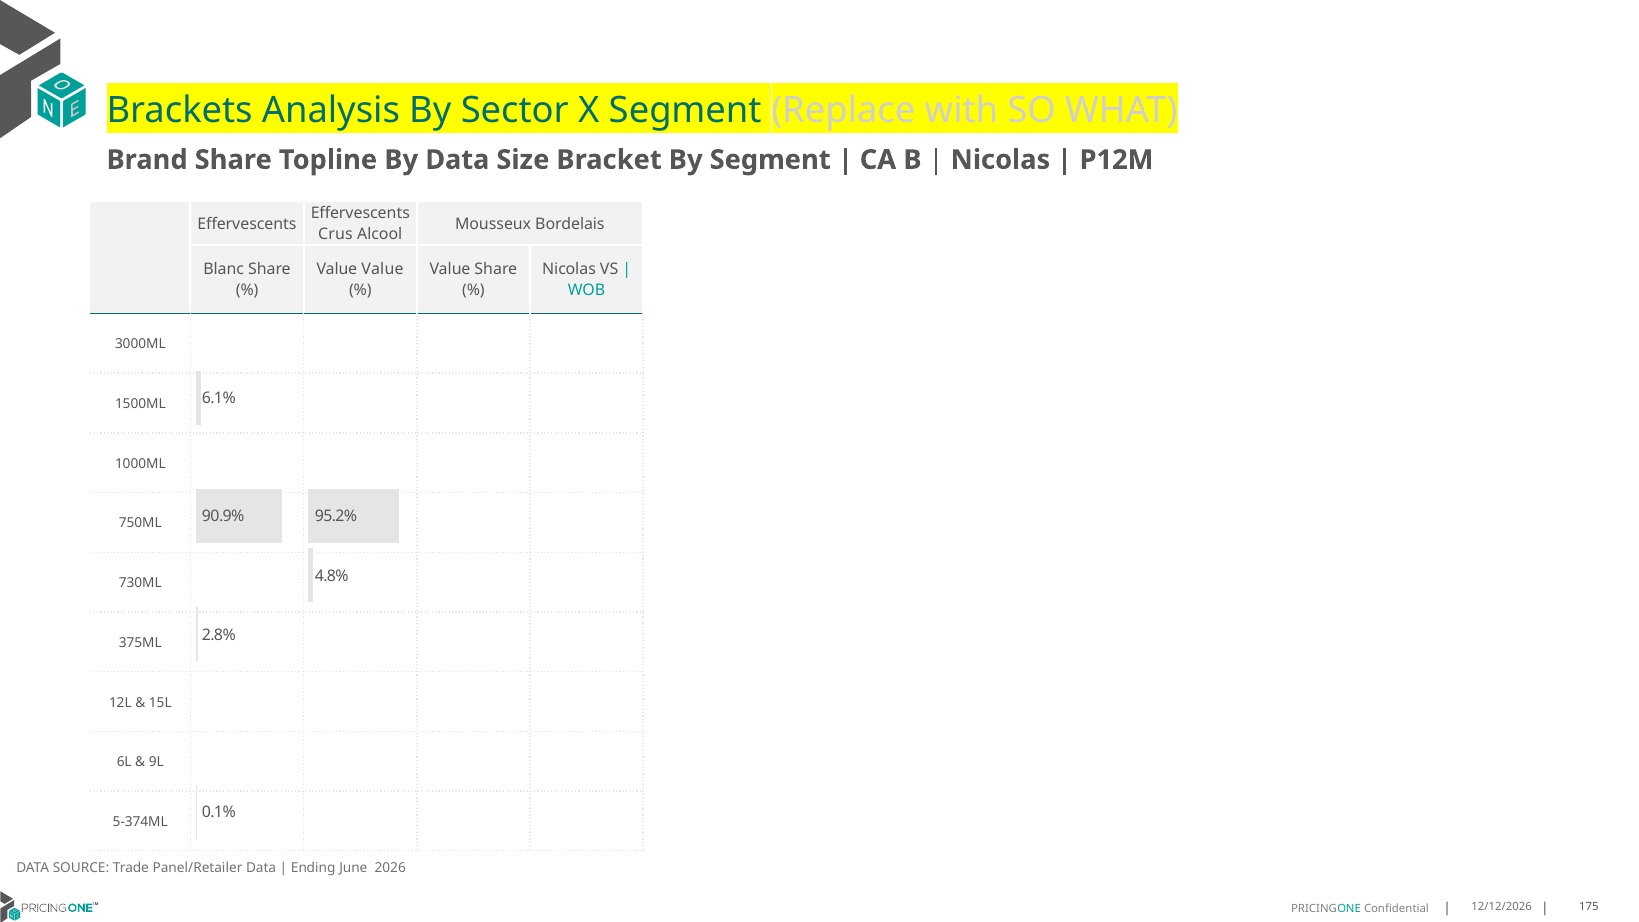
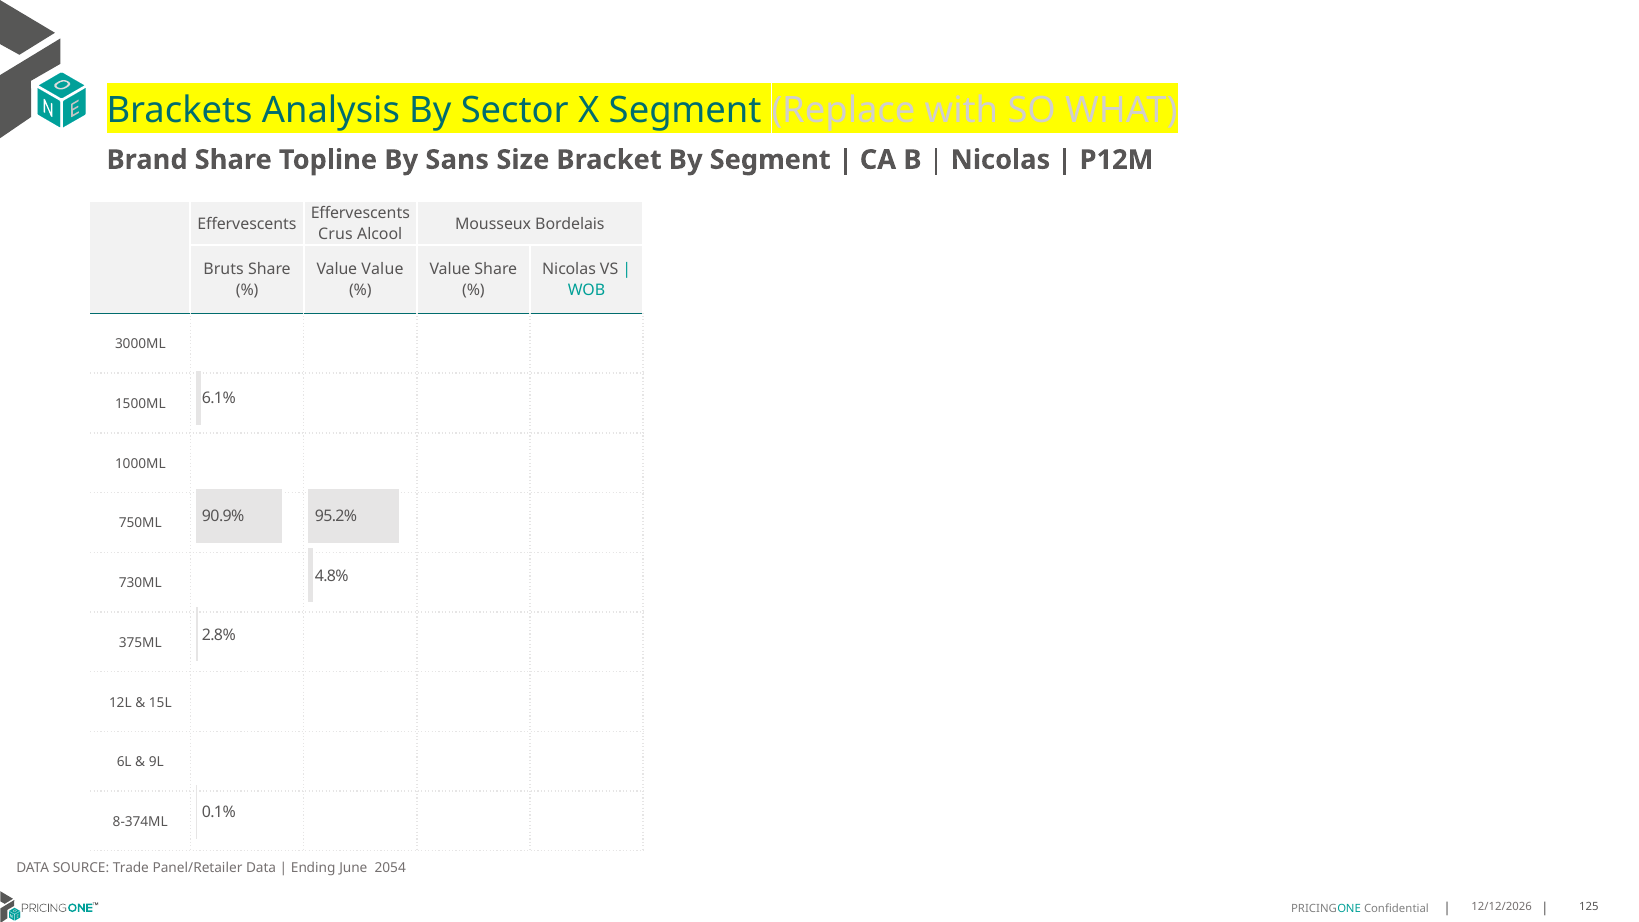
By Data: Data -> Sans
Blanc: Blanc -> Bruts
5-374ML: 5-374ML -> 8-374ML
2026: 2026 -> 2054
175: 175 -> 125
